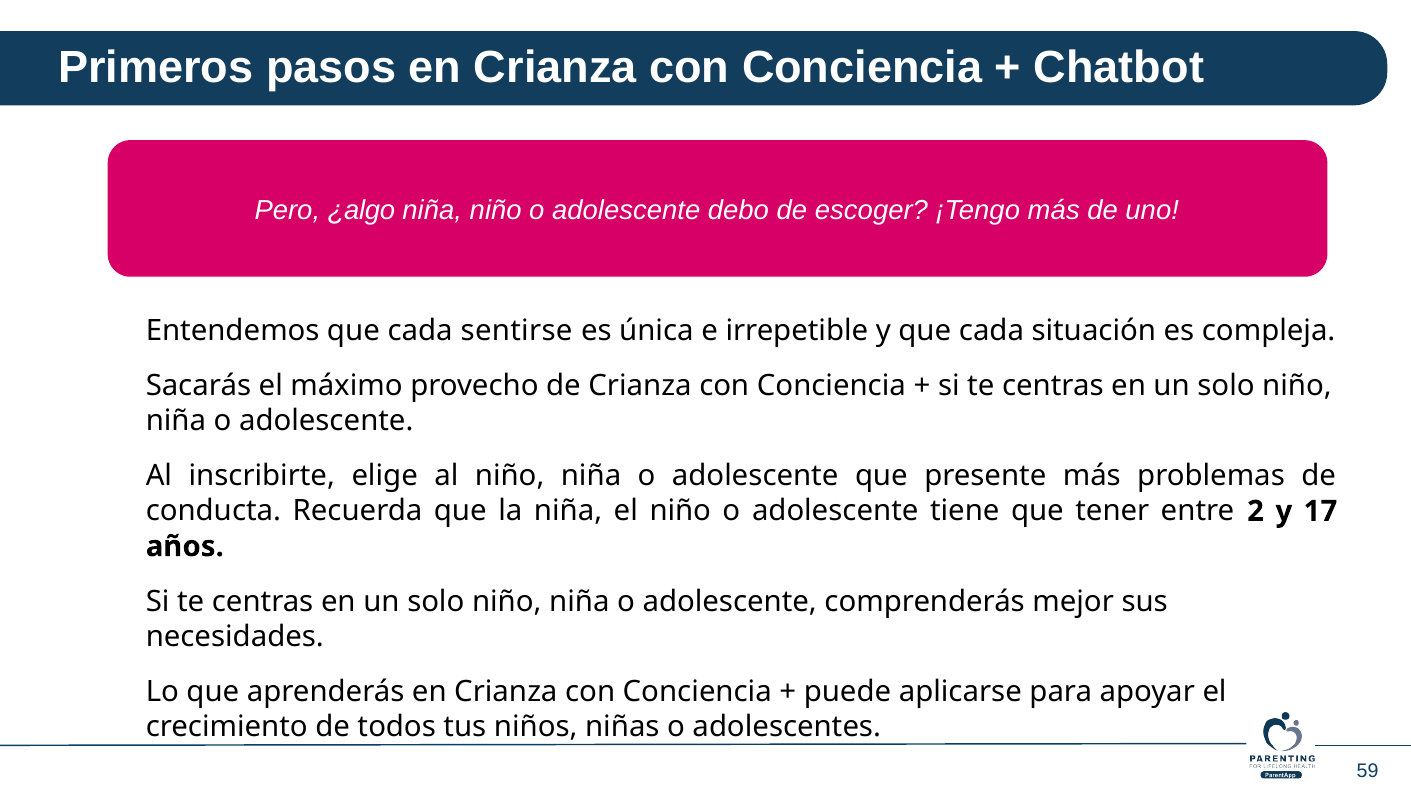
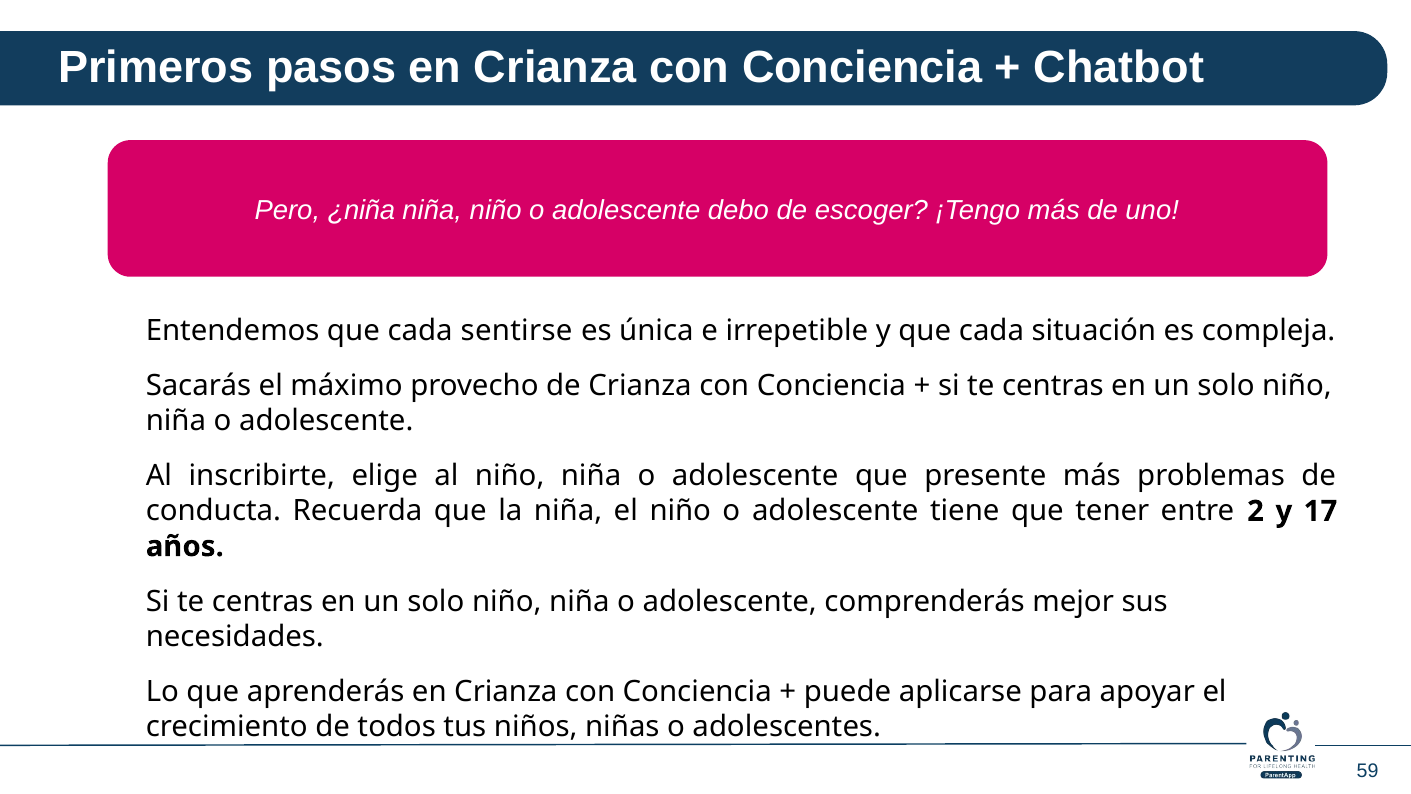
¿algo: ¿algo -> ¿niña
